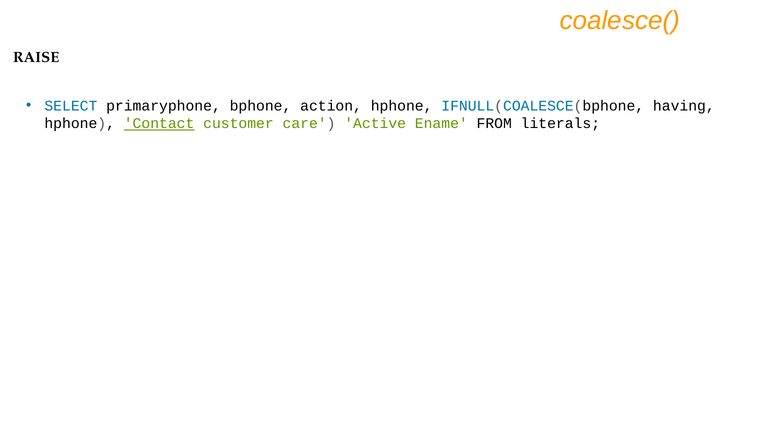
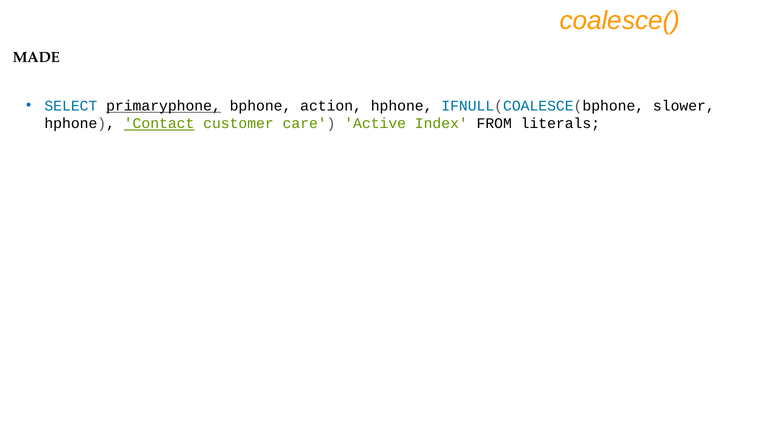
RAISE: RAISE -> MADE
primaryphone underline: none -> present
having: having -> slower
Ename: Ename -> Index
